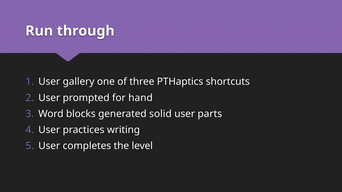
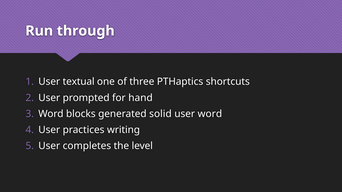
gallery: gallery -> textual
user parts: parts -> word
